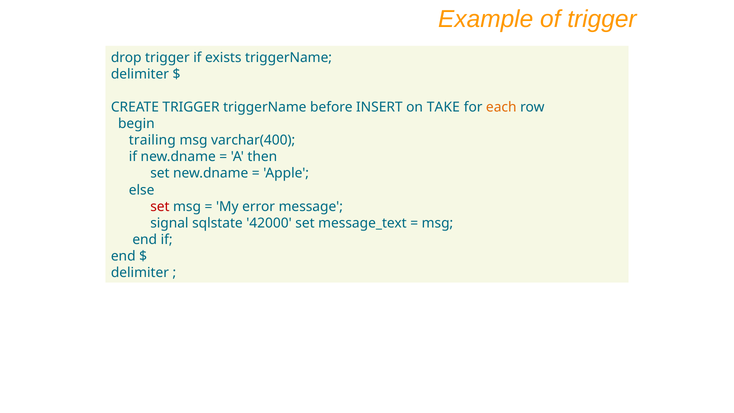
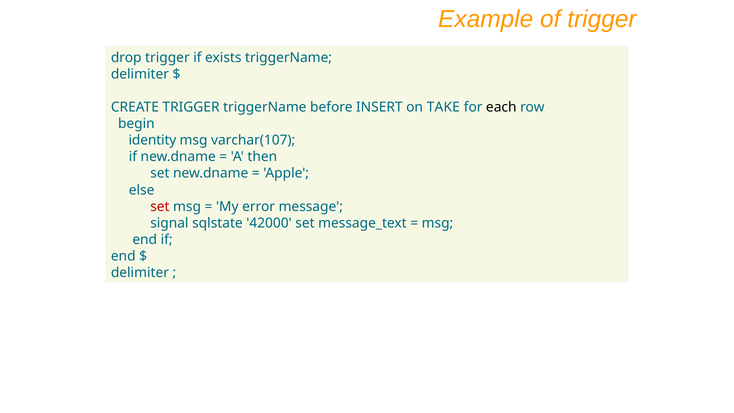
each colour: orange -> black
trailing: trailing -> identity
varchar(400: varchar(400 -> varchar(107
